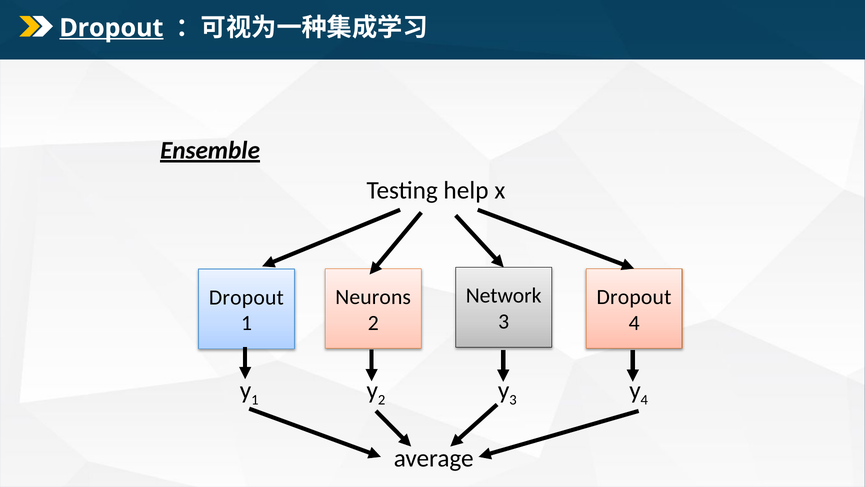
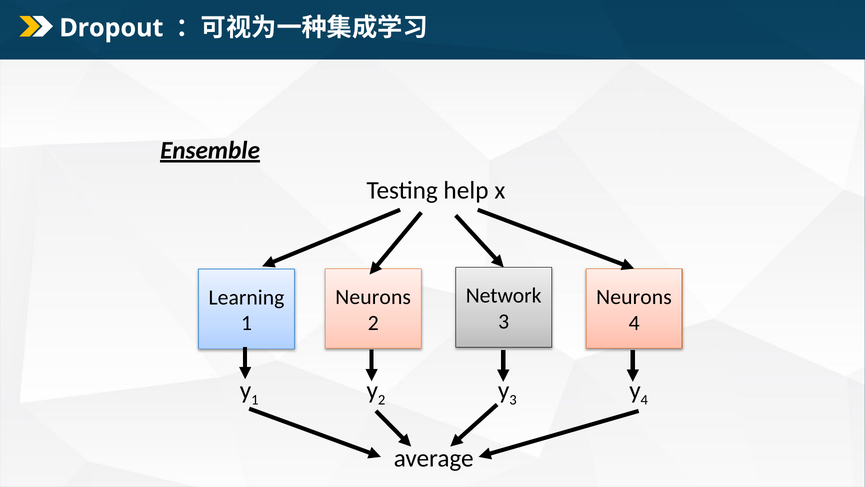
Dropout at (111, 28) underline: present -> none
Dropout at (634, 297): Dropout -> Neurons
Dropout at (246, 297): Dropout -> Learning
